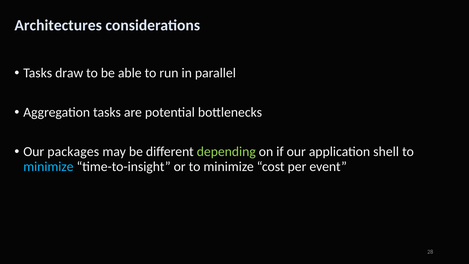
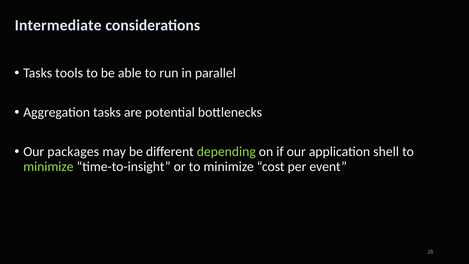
Architectures: Architectures -> Intermediate
draw: draw -> tools
minimize at (48, 166) colour: light blue -> light green
